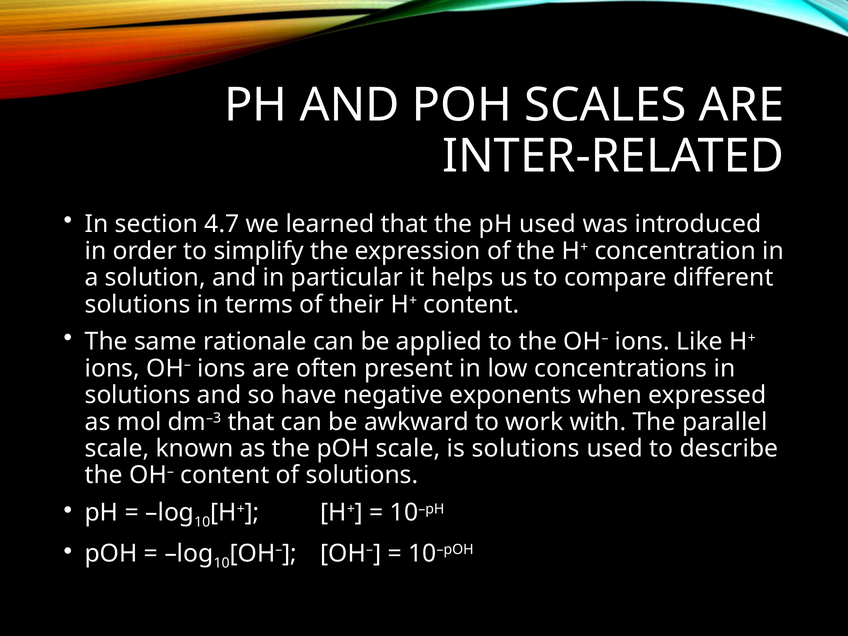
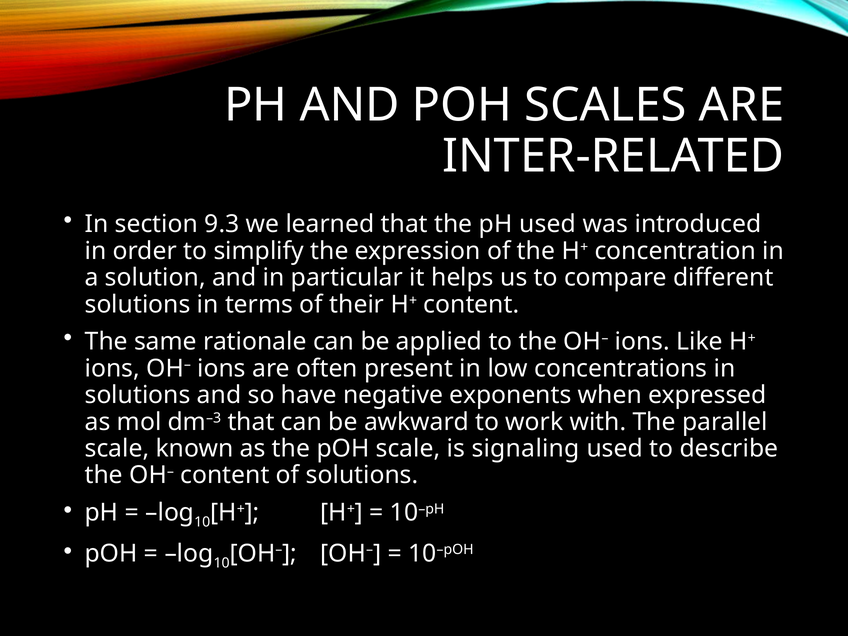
4.7: 4.7 -> 9.3
is solutions: solutions -> signaling
